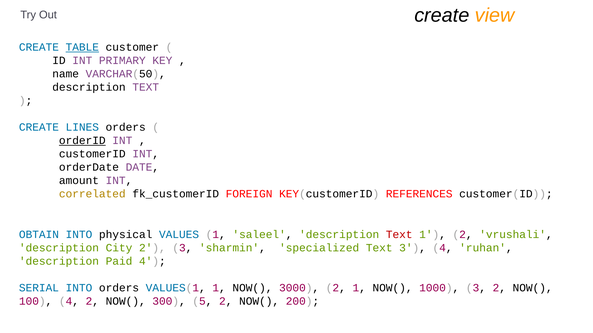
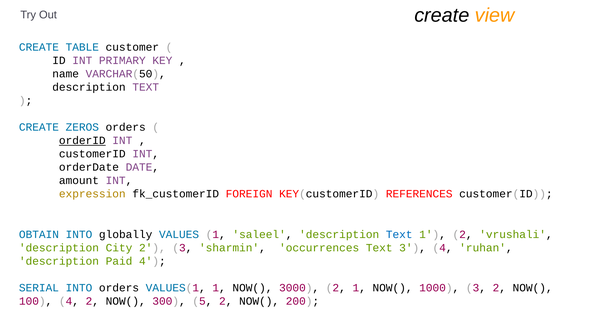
TABLE underline: present -> none
LINES: LINES -> ZEROS
correlated: correlated -> expression
physical: physical -> globally
Text at (399, 235) colour: red -> blue
specialized: specialized -> occurrences
